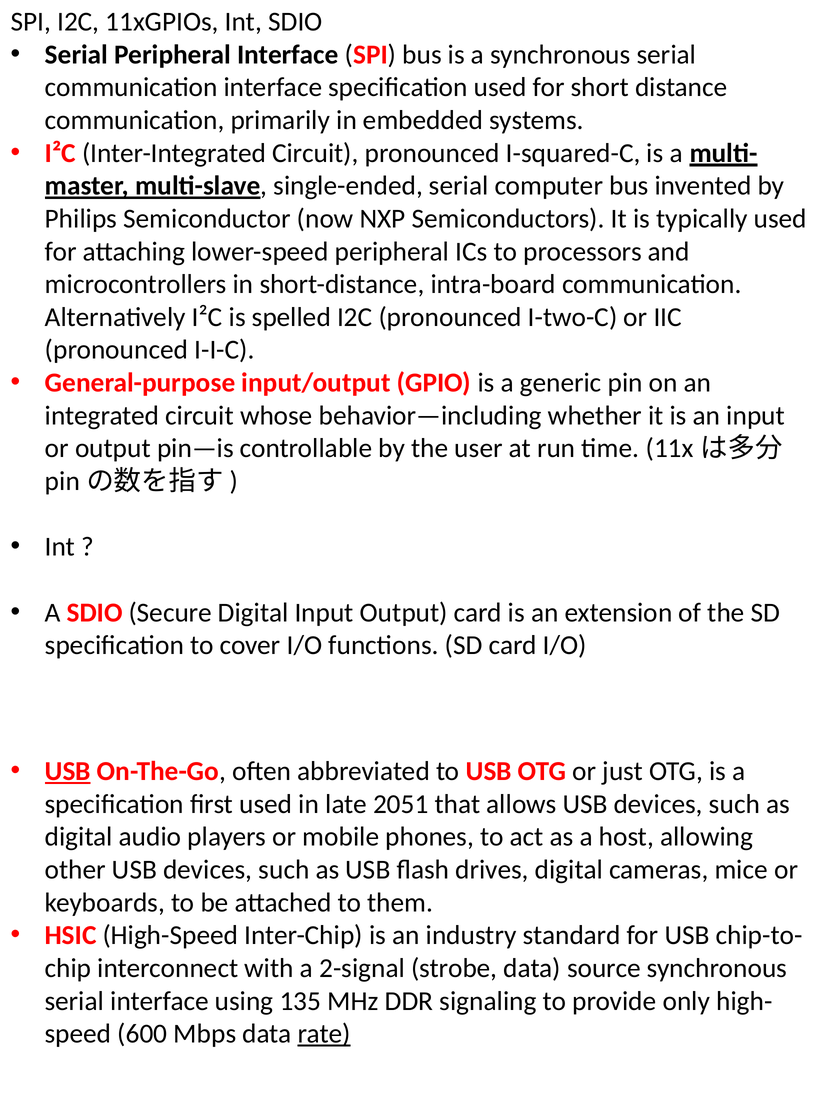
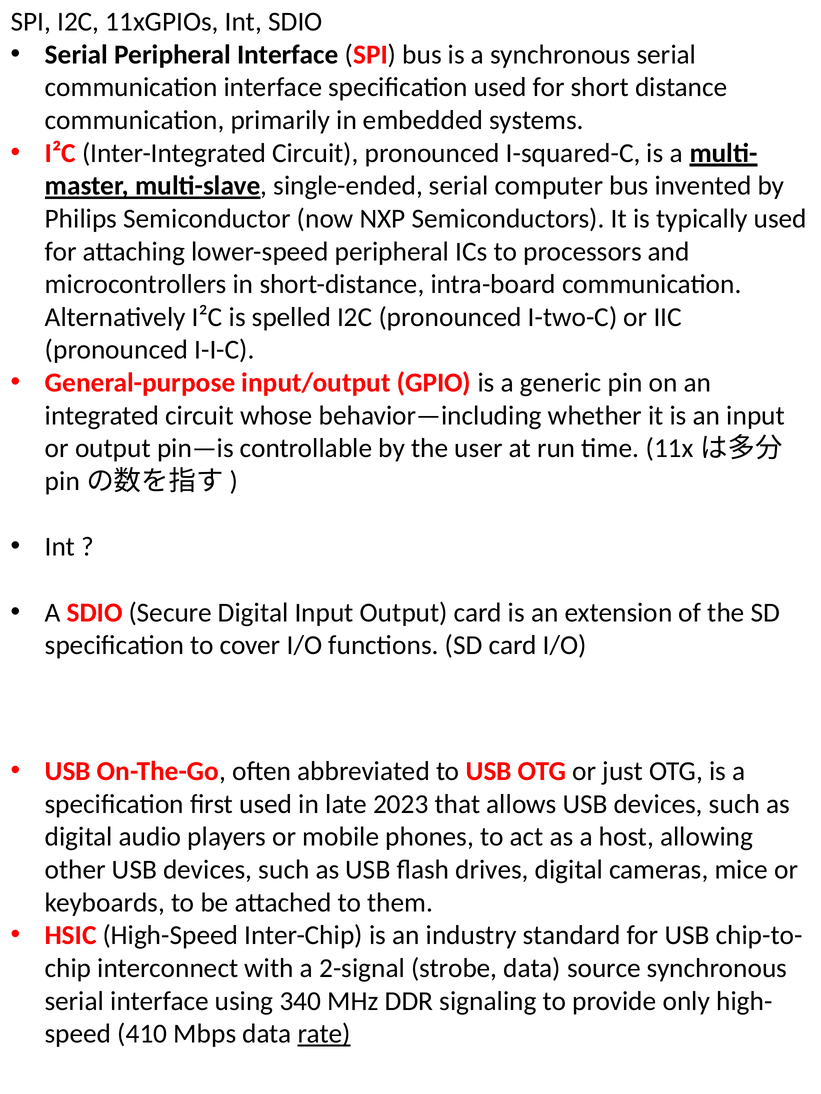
USB at (68, 772) underline: present -> none
2051: 2051 -> 2023
135: 135 -> 340
600: 600 -> 410
